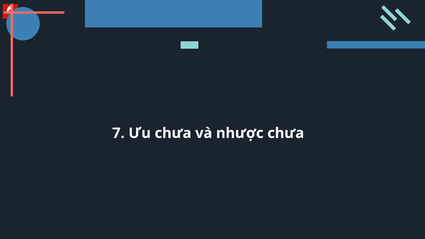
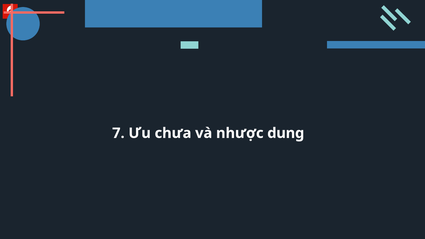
nhược chưa: chưa -> dụng
